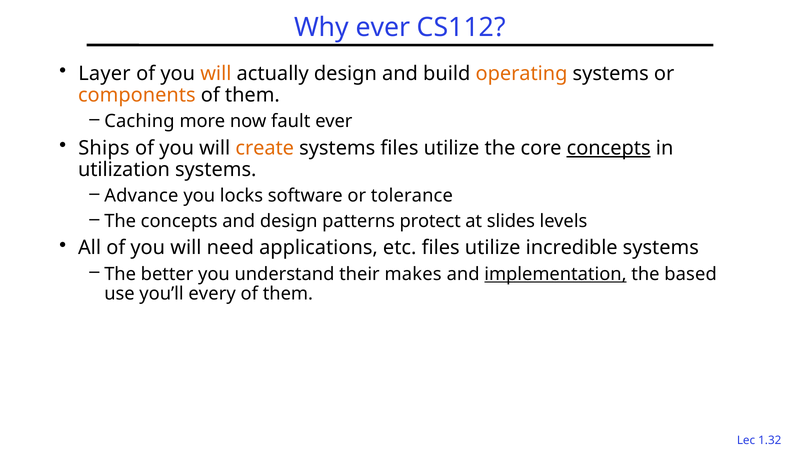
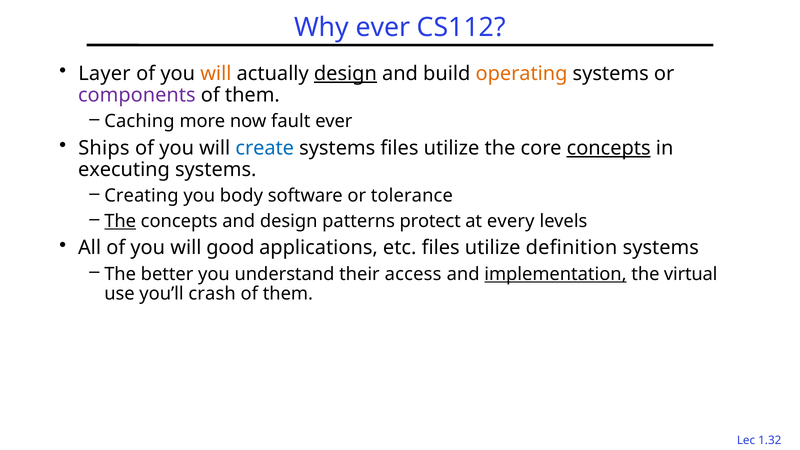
design at (345, 74) underline: none -> present
components colour: orange -> purple
create colour: orange -> blue
utilization: utilization -> executing
Advance: Advance -> Creating
locks: locks -> body
The at (120, 221) underline: none -> present
slides: slides -> every
need: need -> good
incredible: incredible -> definition
makes: makes -> access
based: based -> virtual
every: every -> crash
